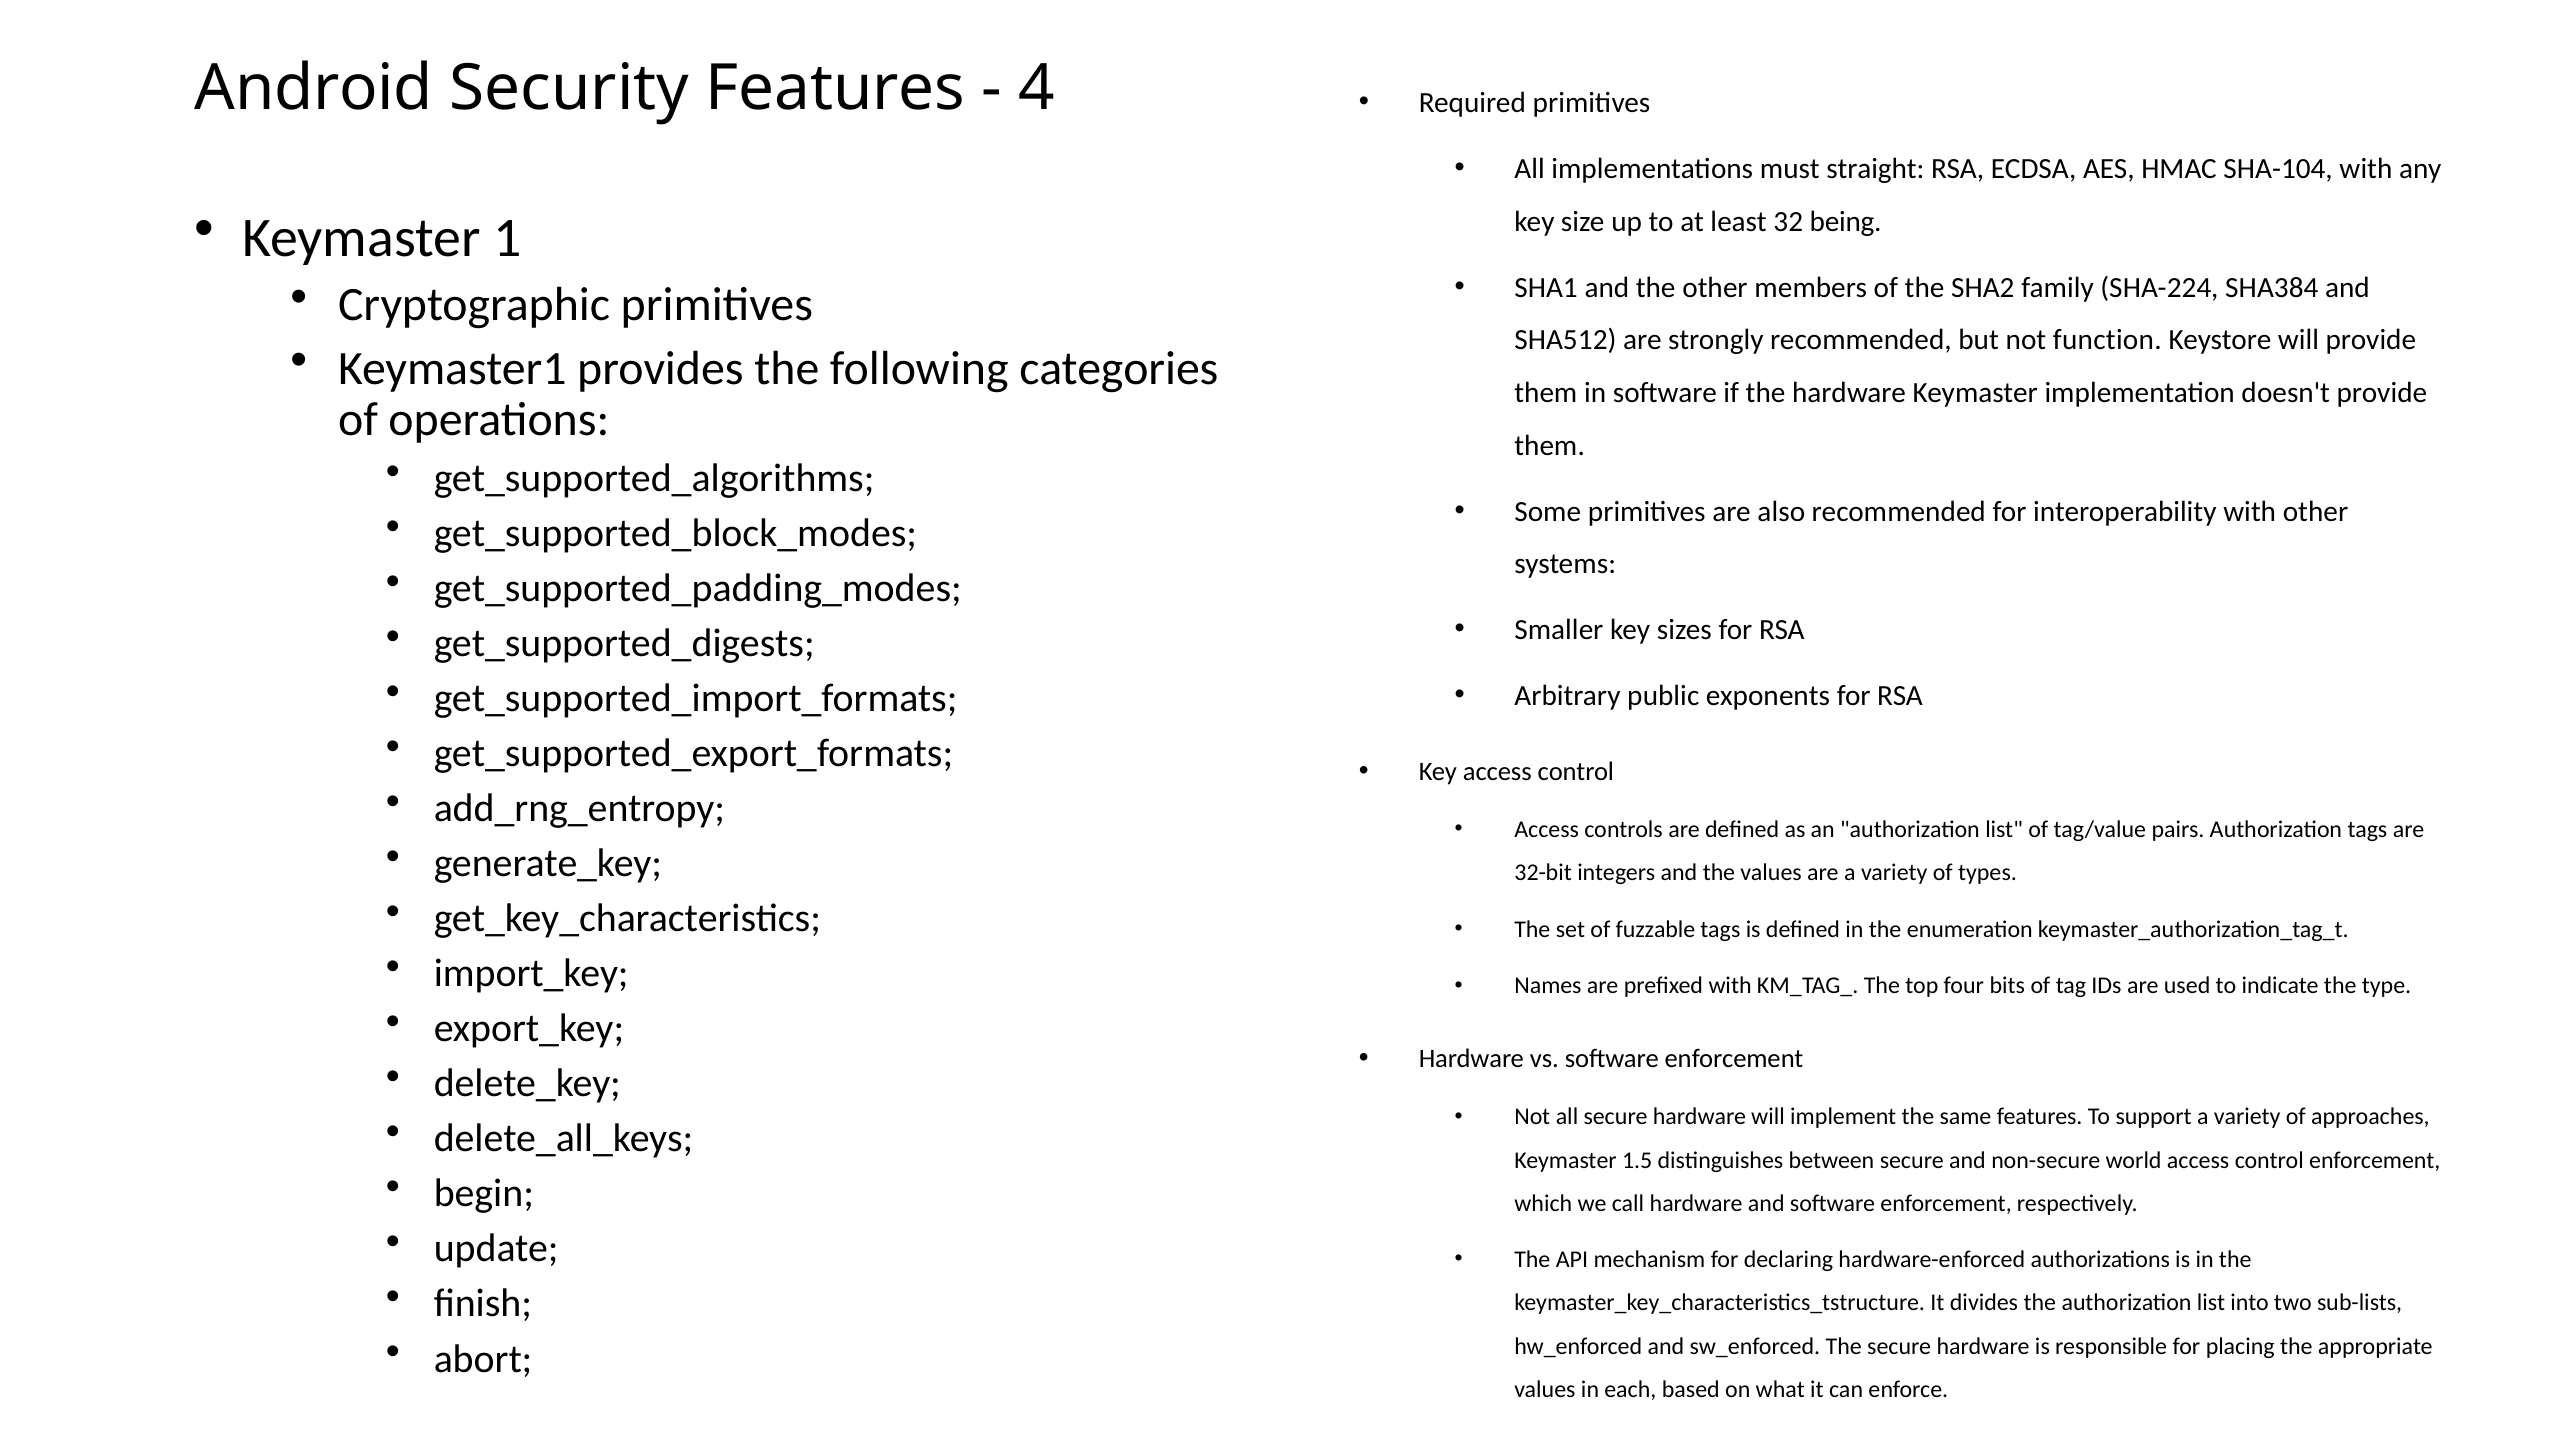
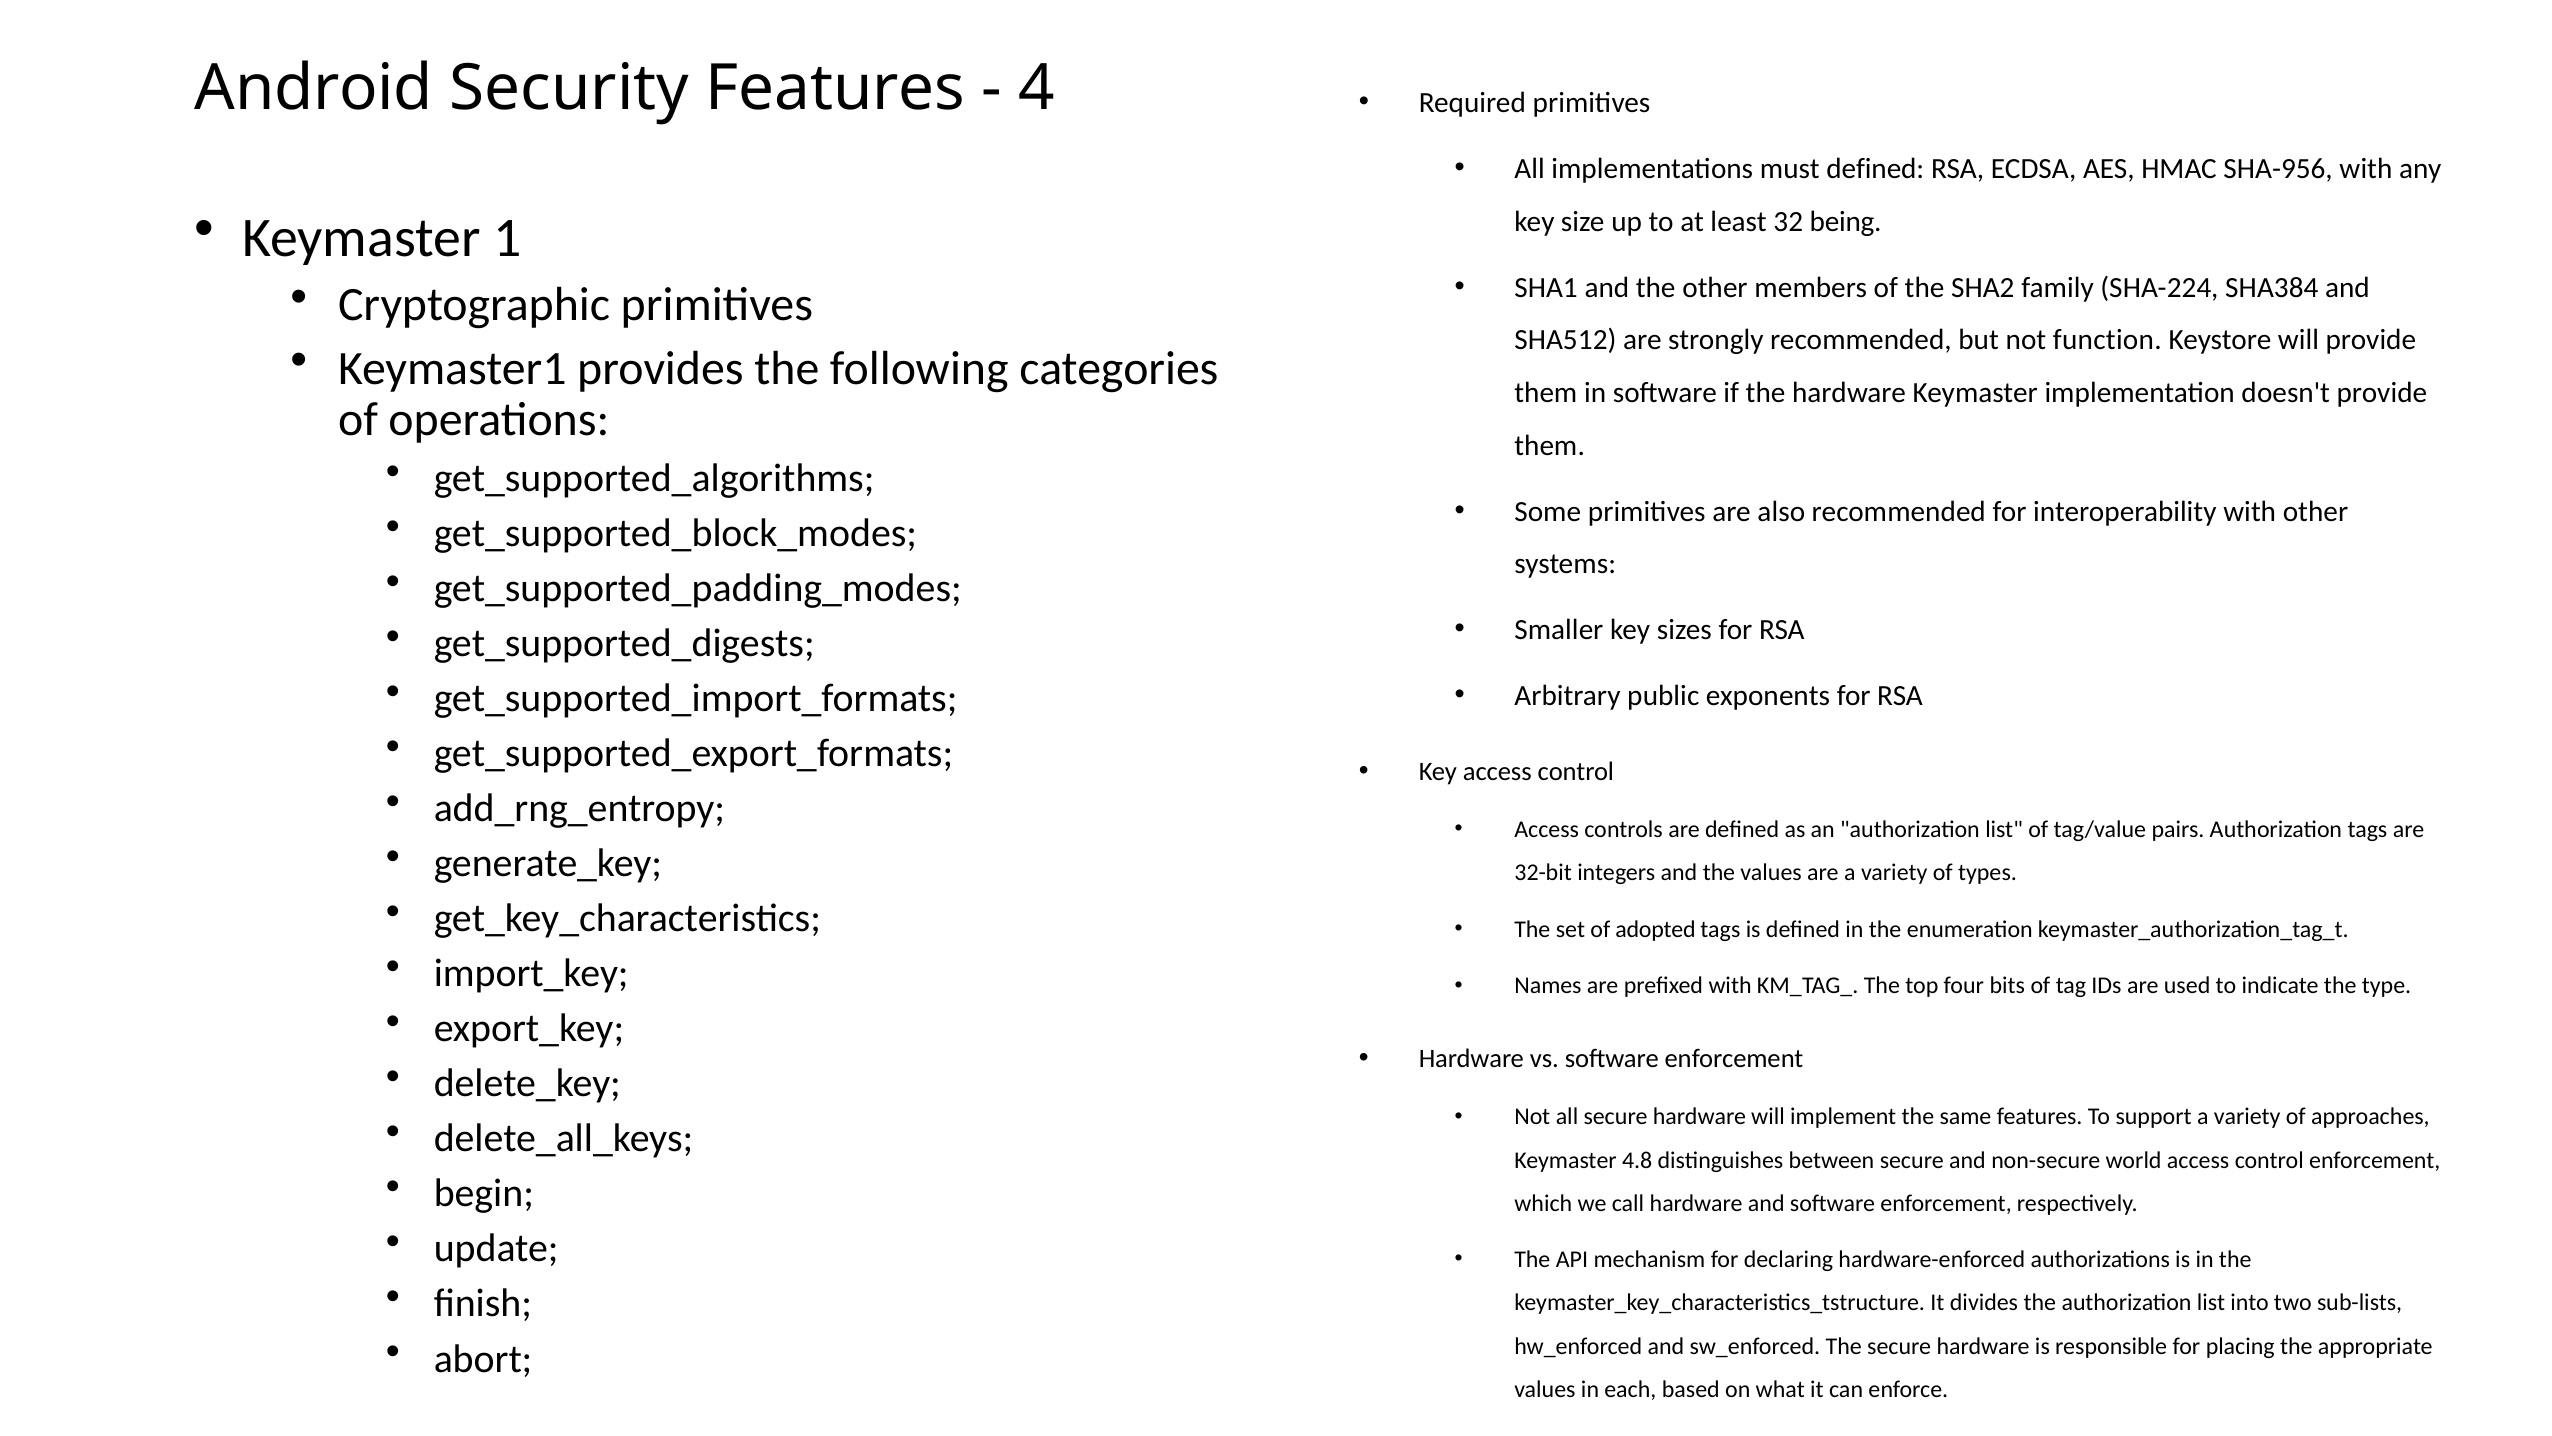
must straight: straight -> defined
SHA-104: SHA-104 -> SHA-956
fuzzable: fuzzable -> adopted
1.5: 1.5 -> 4.8
